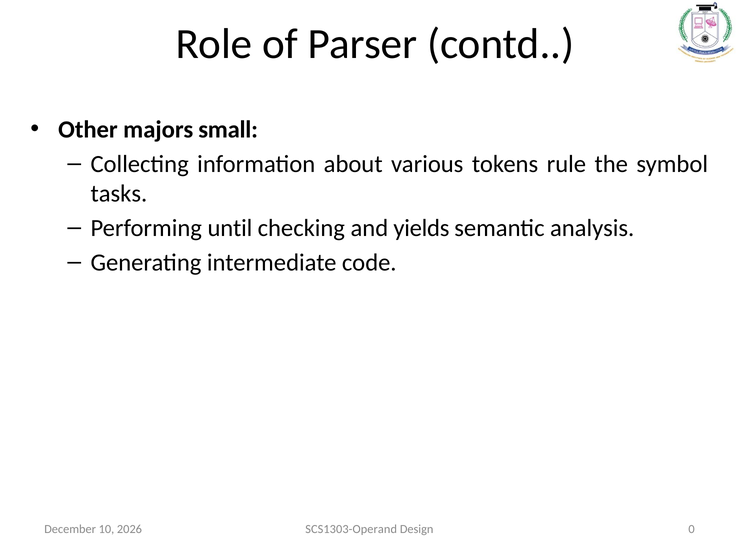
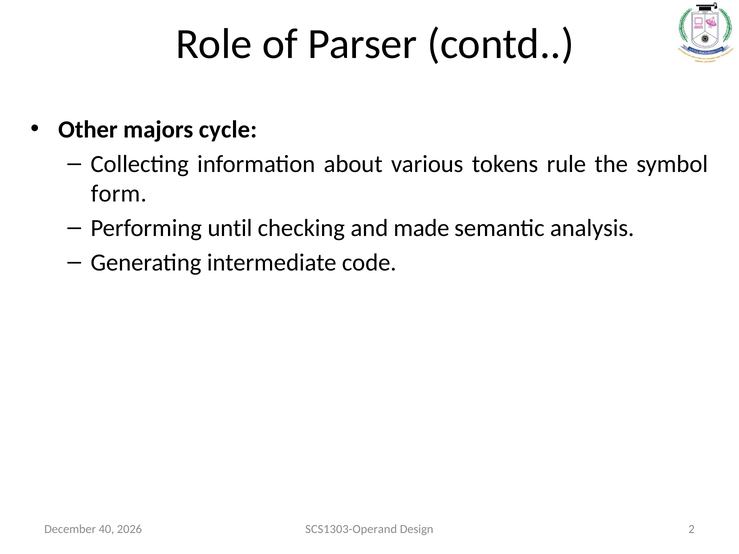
small: small -> cycle
tasks: tasks -> form
yields: yields -> made
10: 10 -> 40
0: 0 -> 2
